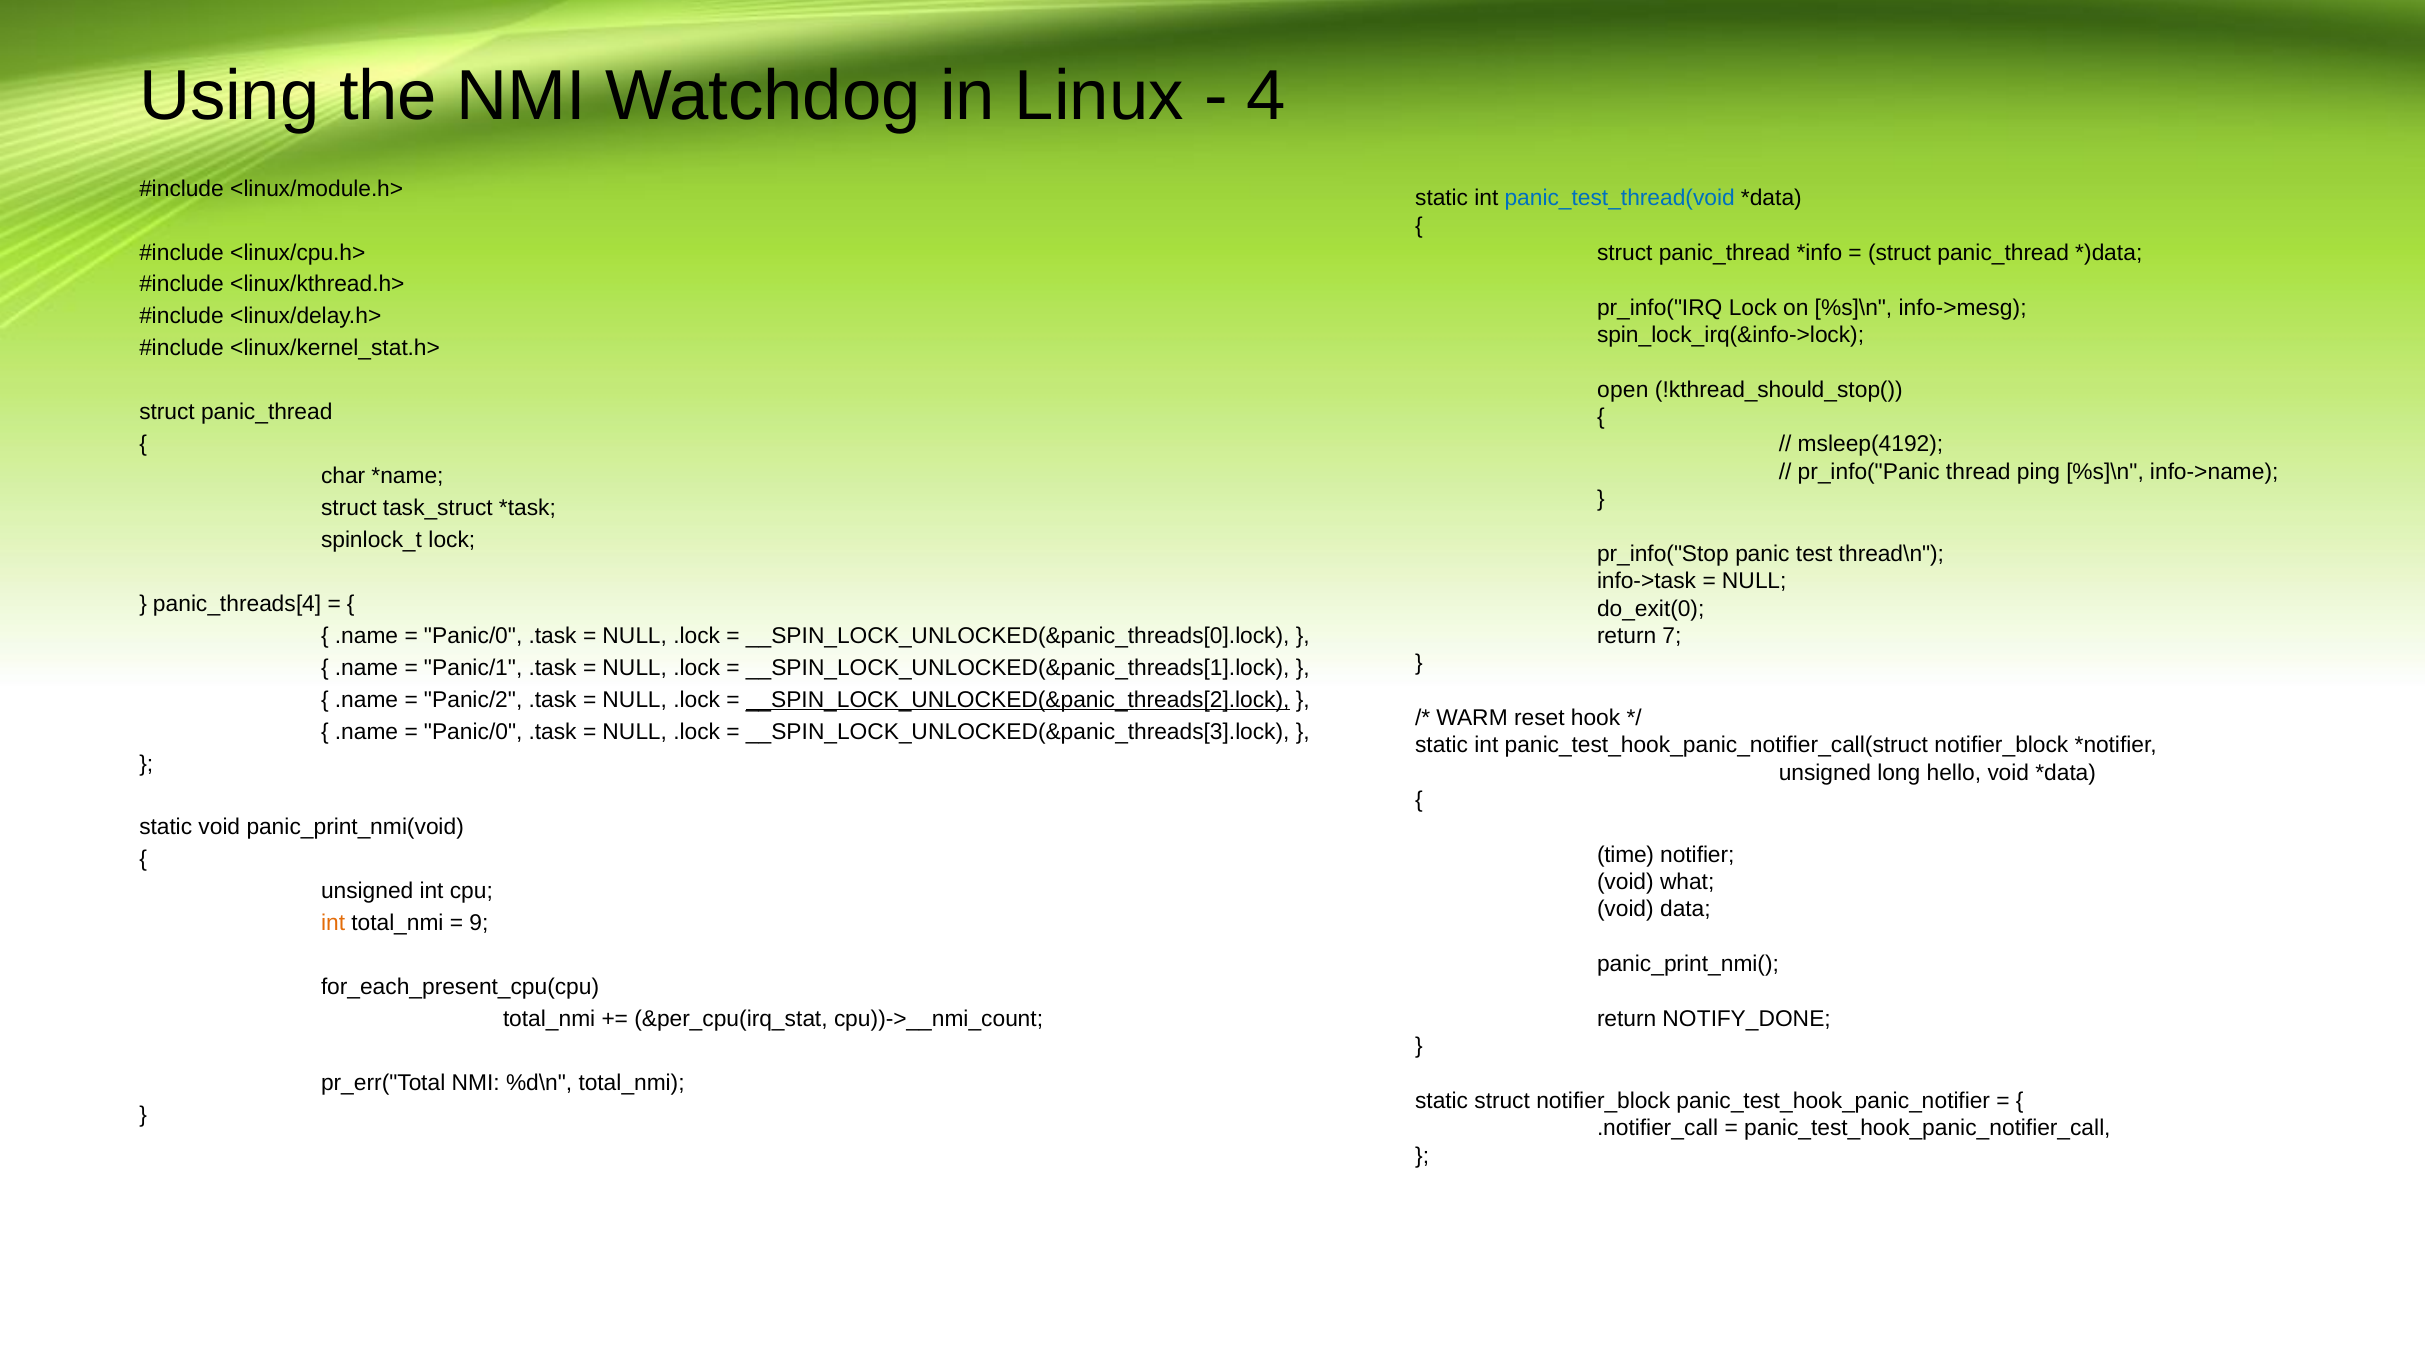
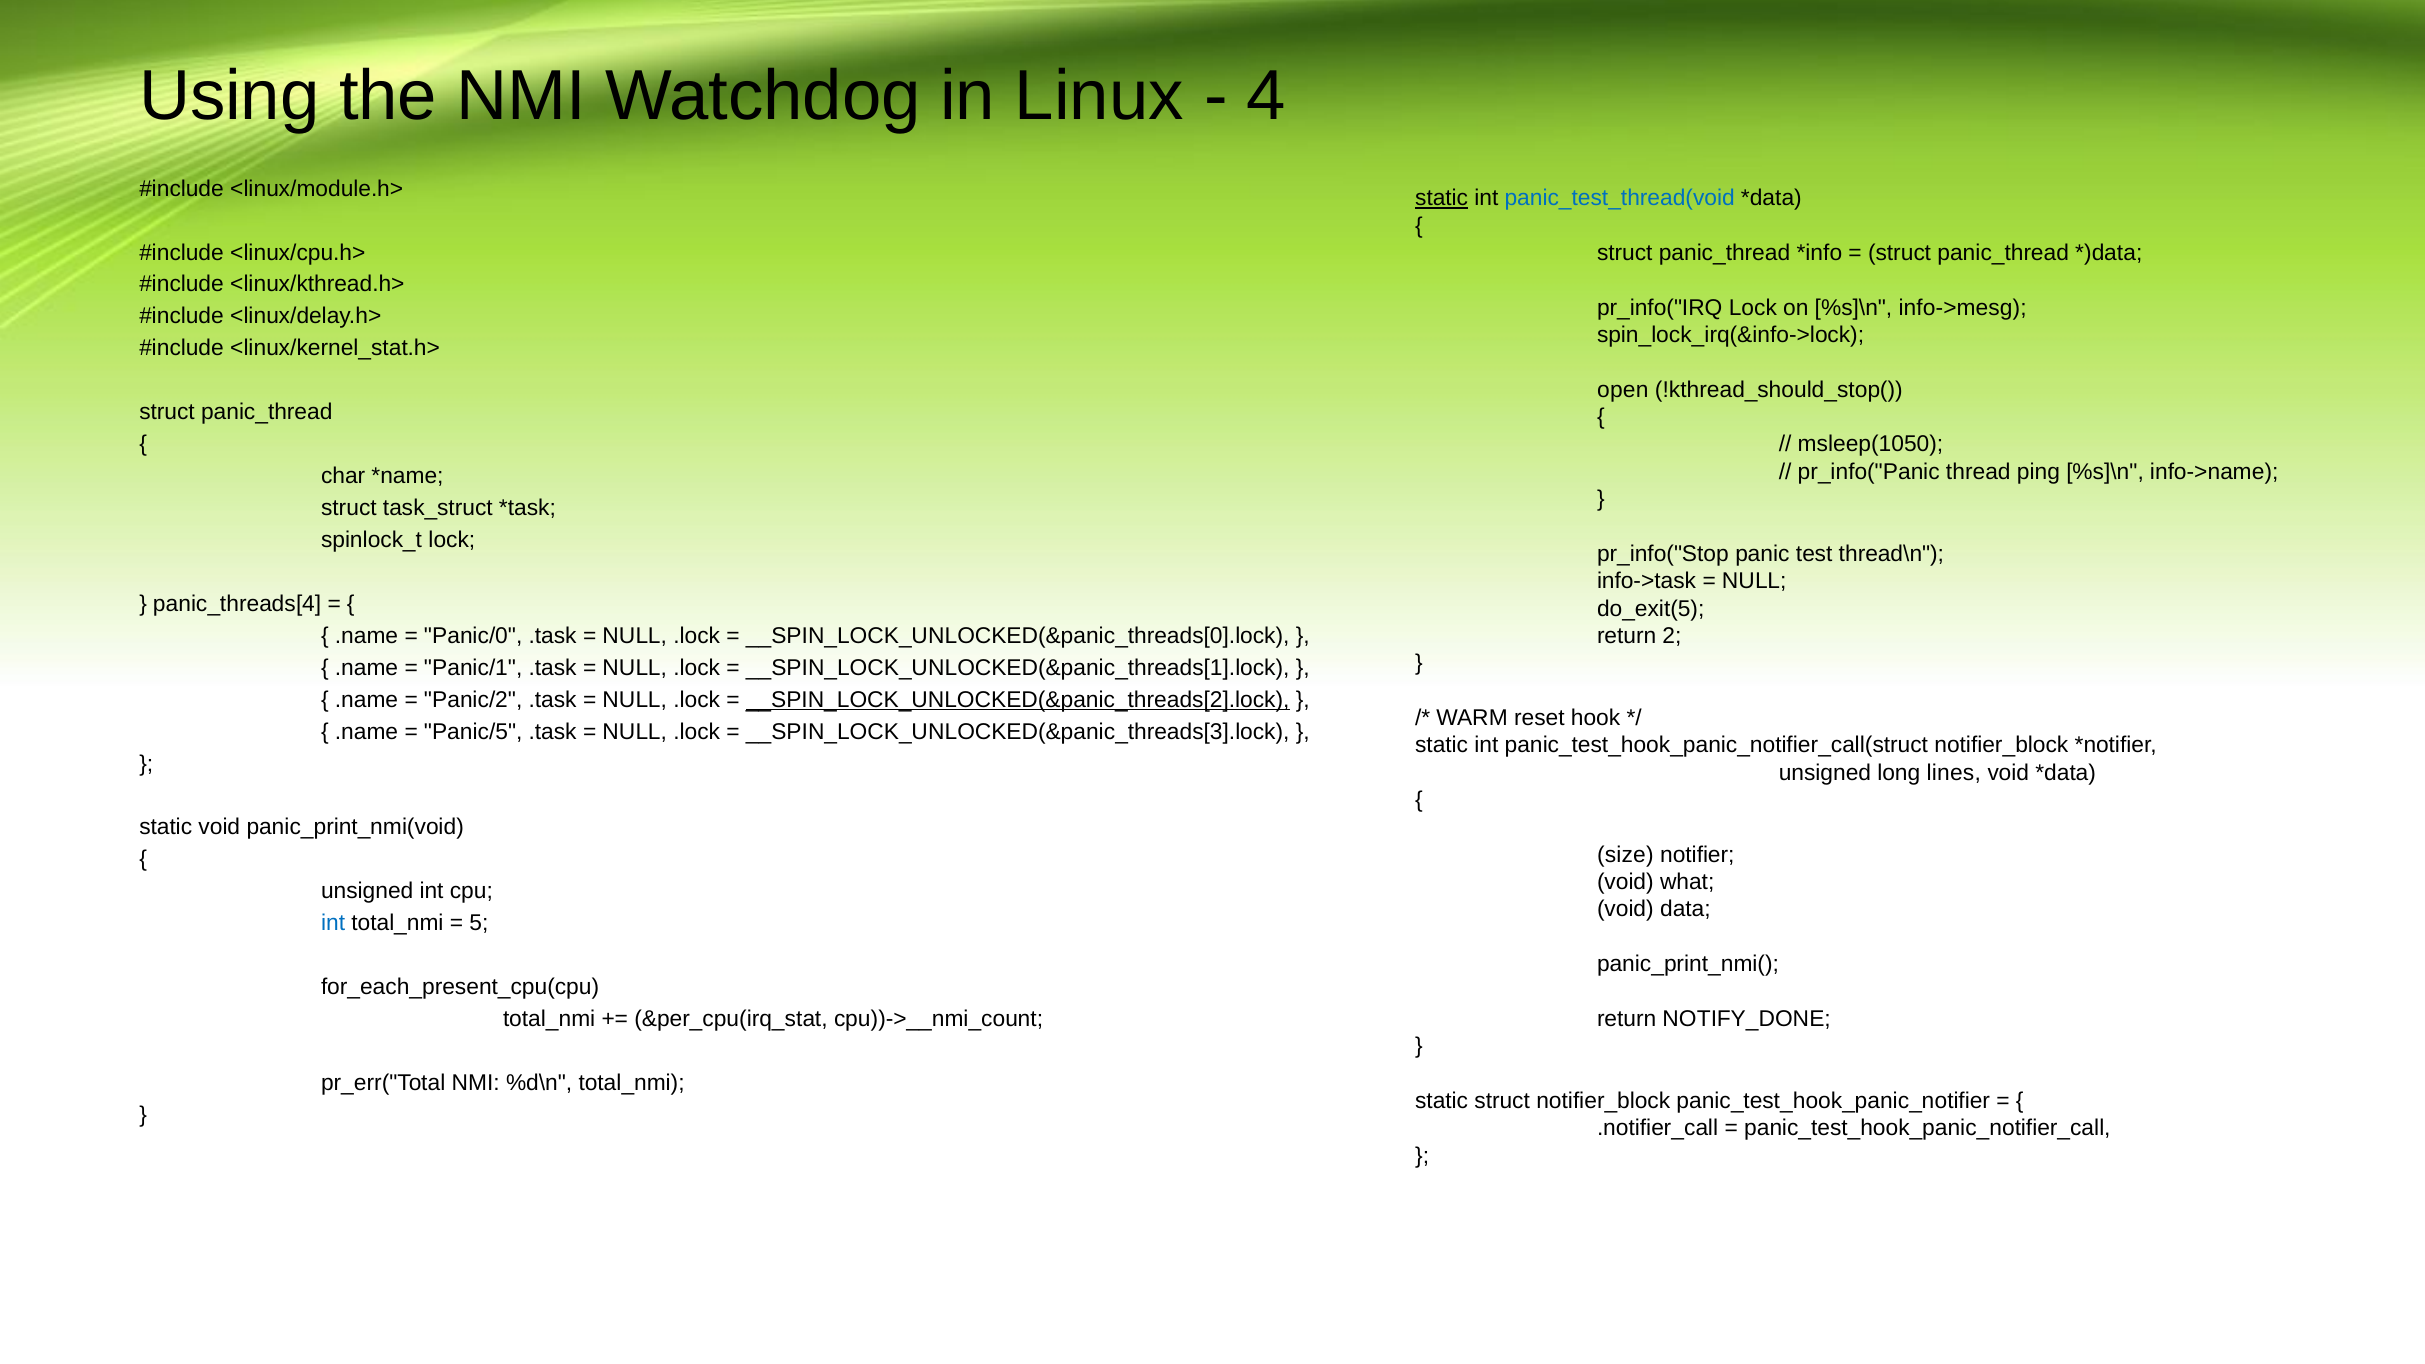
static at (1442, 198) underline: none -> present
msleep(4192: msleep(4192 -> msleep(1050
do_exit(0: do_exit(0 -> do_exit(5
7: 7 -> 2
Panic/0 at (473, 732): Panic/0 -> Panic/5
hello: hello -> lines
time: time -> size
int at (333, 923) colour: orange -> blue
9: 9 -> 5
